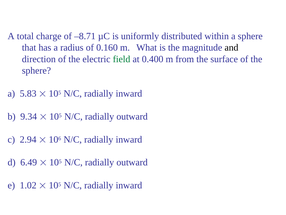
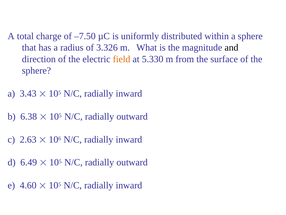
–8.71: –8.71 -> –7.50
0.160: 0.160 -> 3.326
field colour: green -> orange
0.400: 0.400 -> 5.330
5.83: 5.83 -> 3.43
9.34: 9.34 -> 6.38
2.94: 2.94 -> 2.63
1.02: 1.02 -> 4.60
